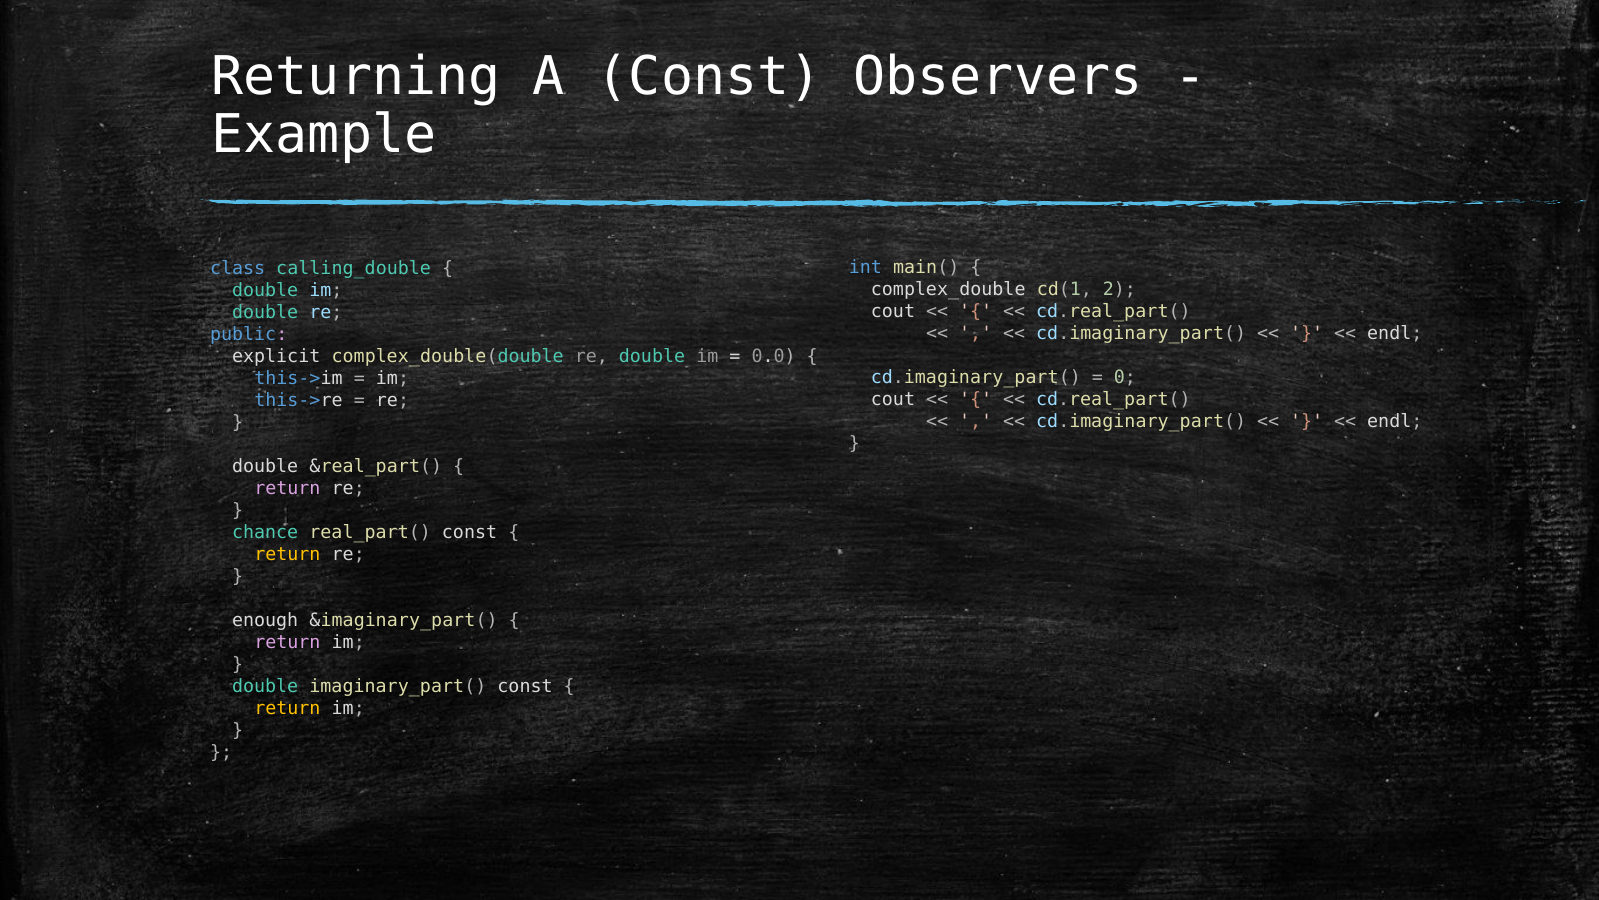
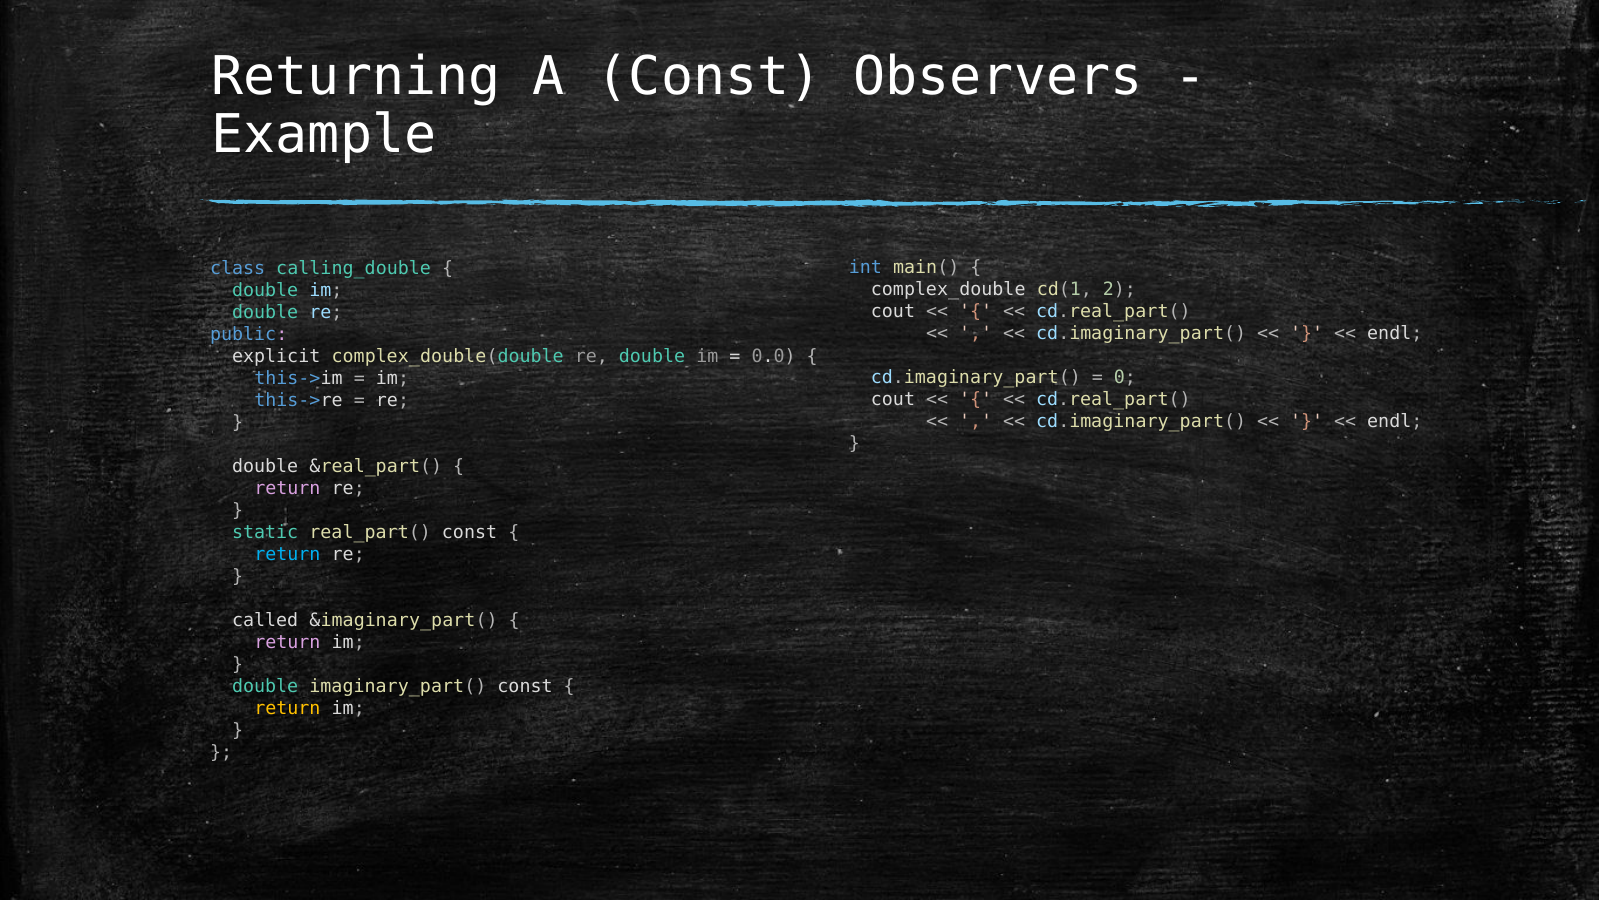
chance: chance -> static
return at (287, 554) colour: yellow -> light blue
enough: enough -> called
